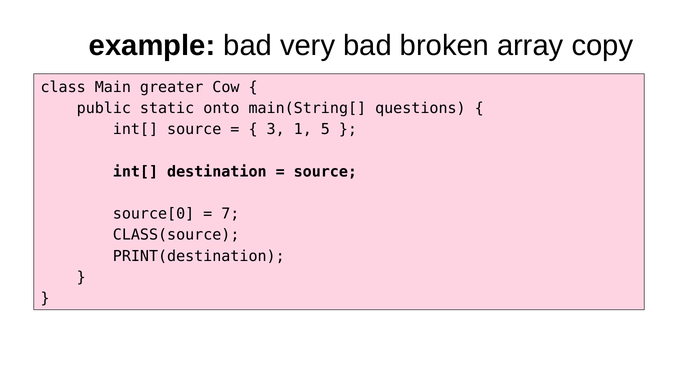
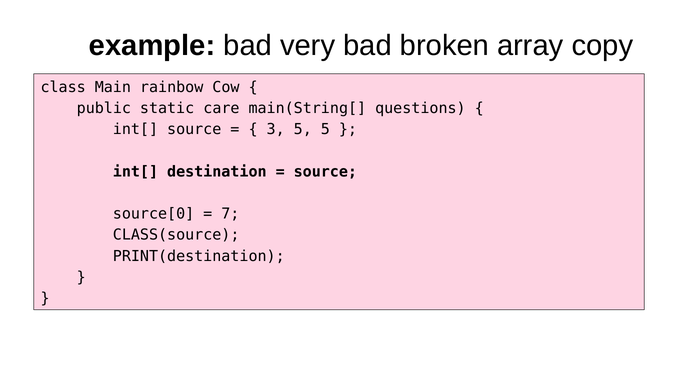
greater: greater -> rainbow
onto: onto -> care
3 1: 1 -> 5
